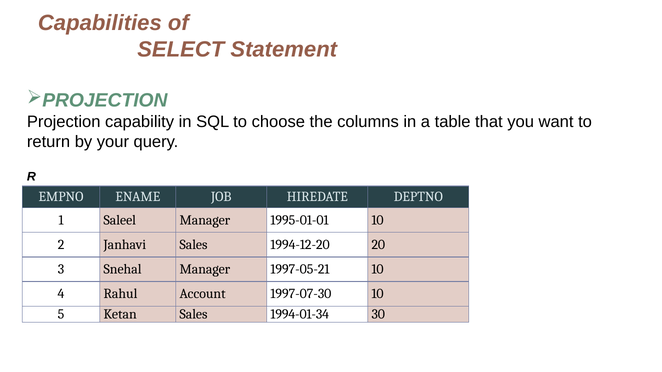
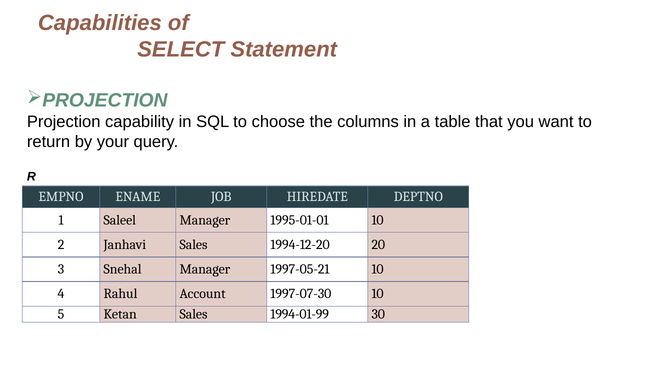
1994-01-34: 1994-01-34 -> 1994-01-99
